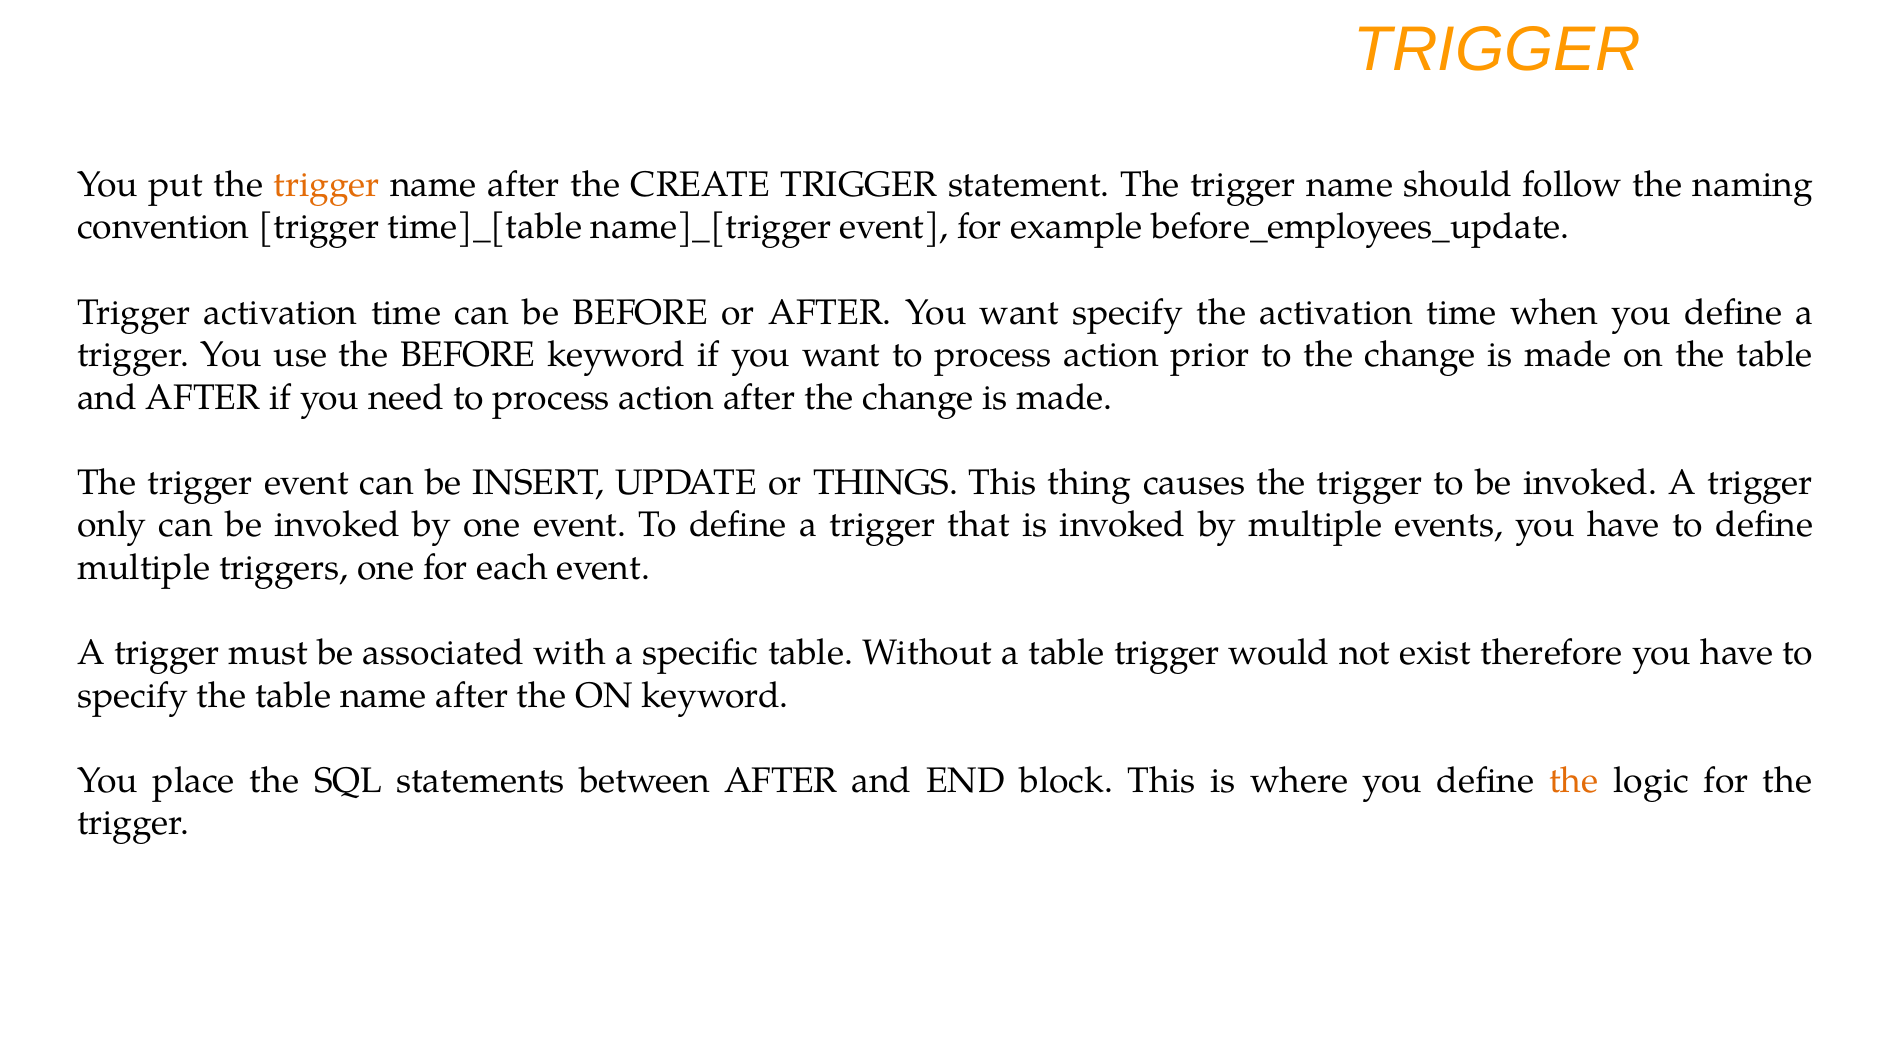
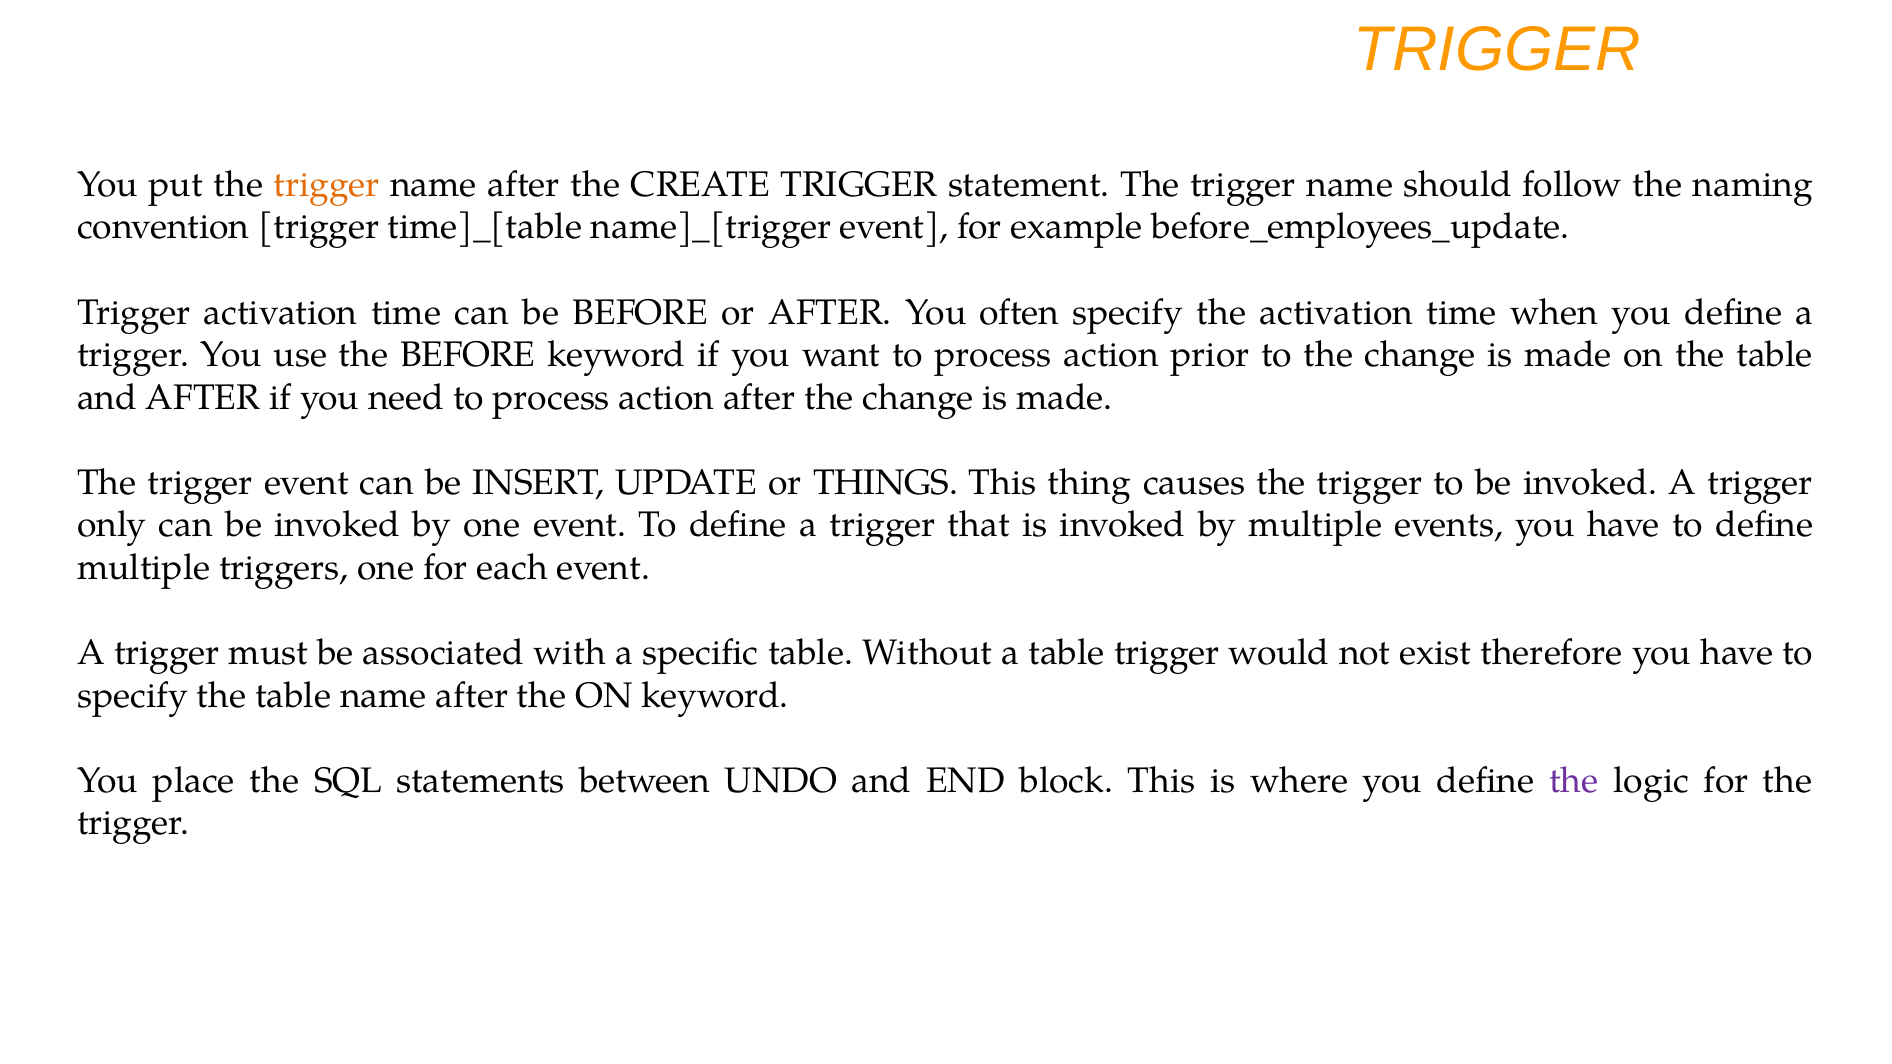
AFTER You want: want -> often
between AFTER: AFTER -> UNDO
the at (1574, 781) colour: orange -> purple
